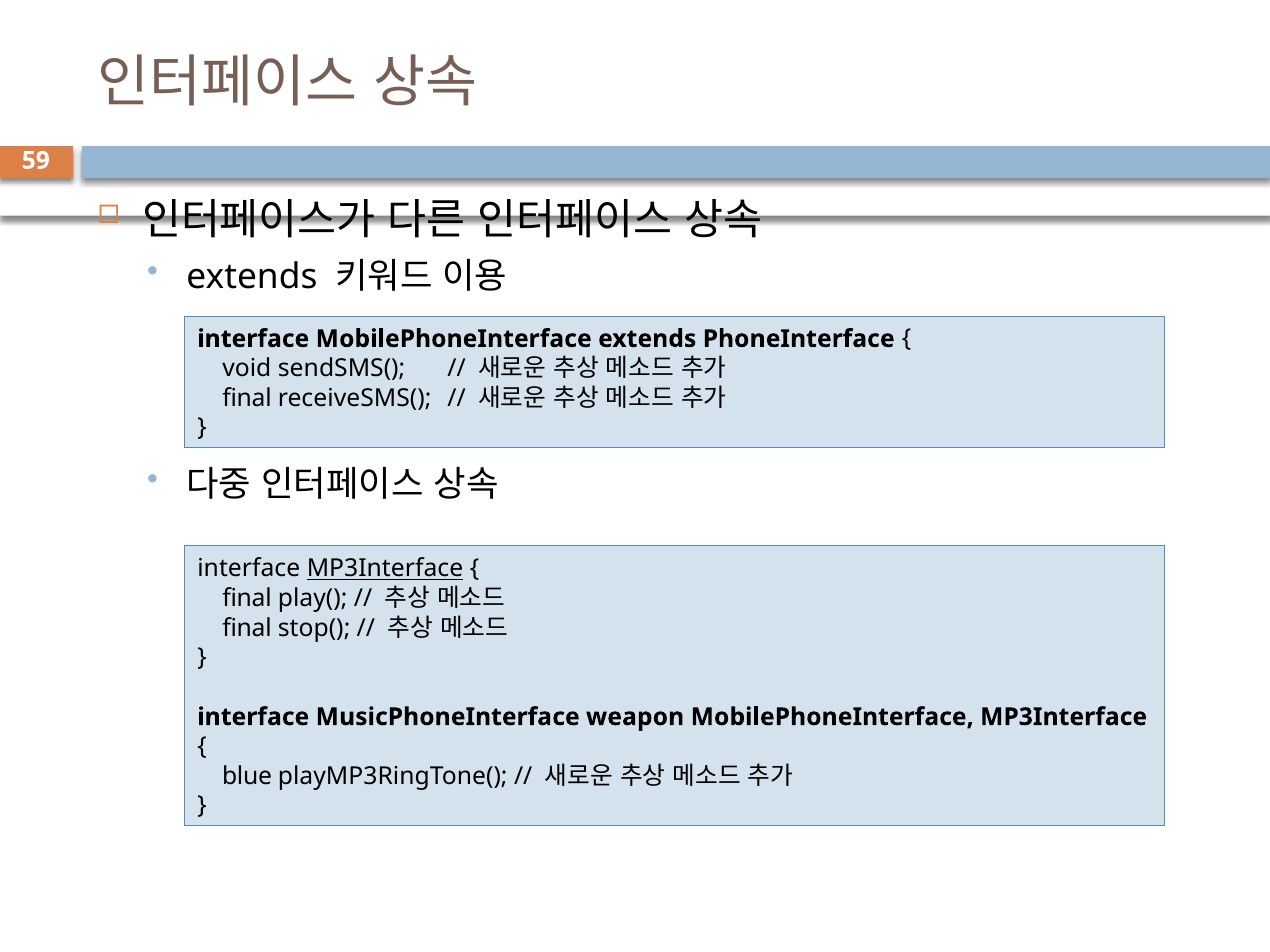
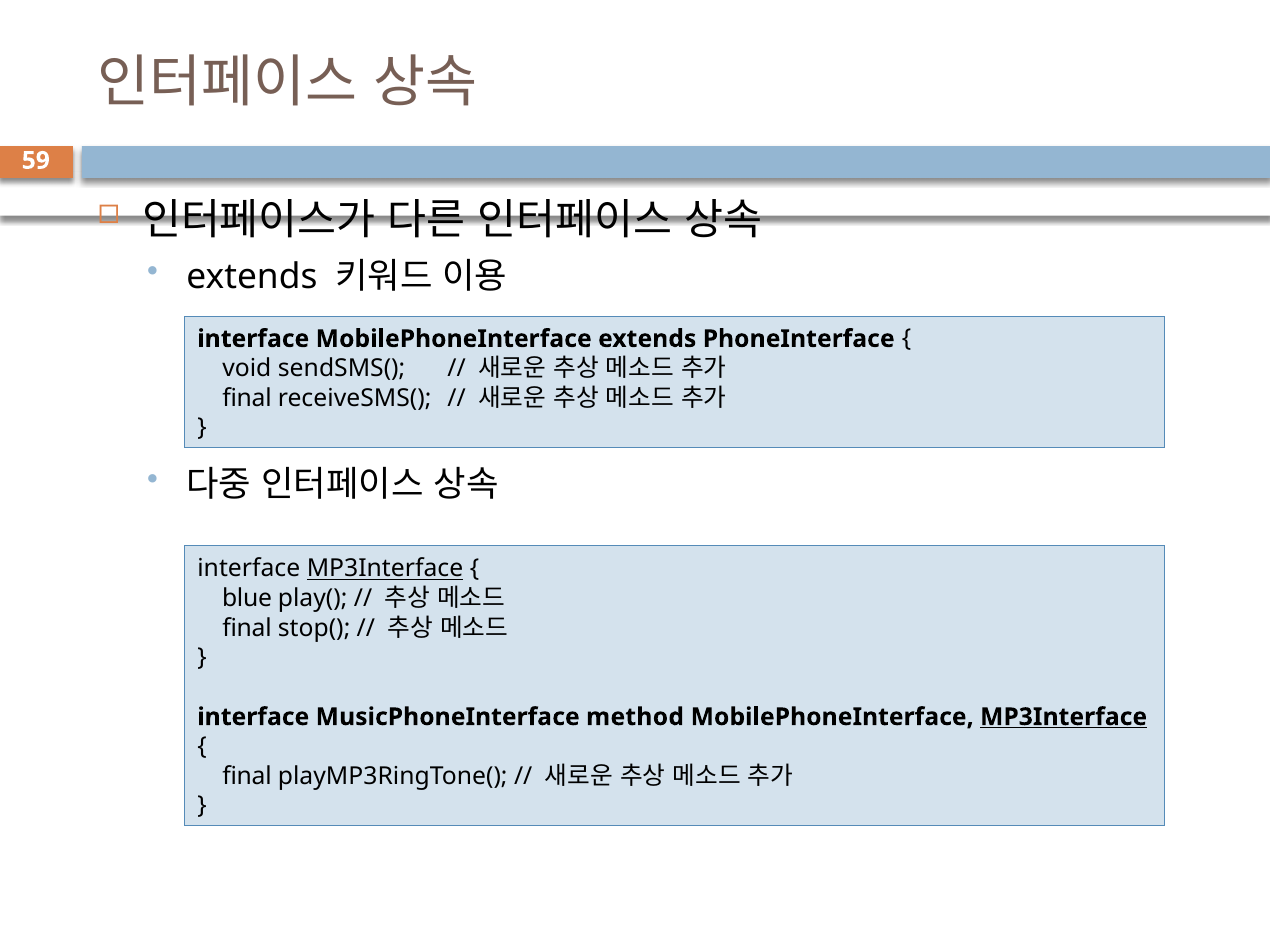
final at (247, 599): final -> blue
weapon: weapon -> method
MP3Interface at (1064, 717) underline: none -> present
blue at (247, 777): blue -> final
